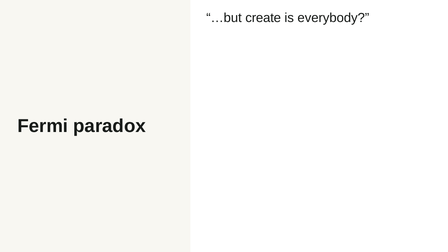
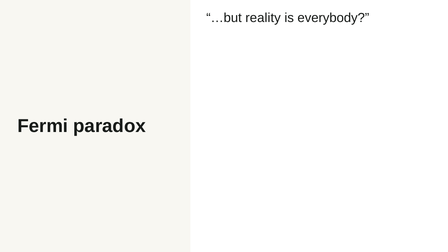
create: create -> reality
